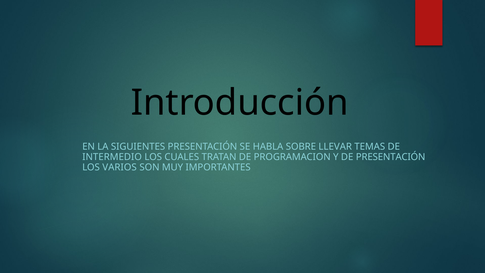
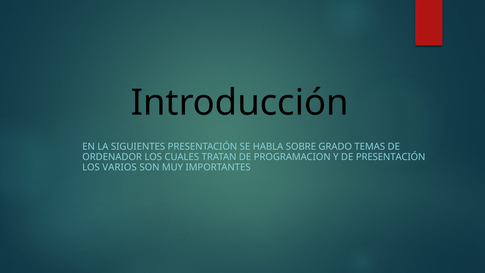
LLEVAR: LLEVAR -> GRADO
INTERMEDIO: INTERMEDIO -> ORDENADOR
